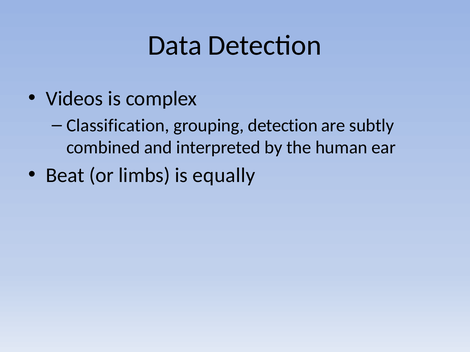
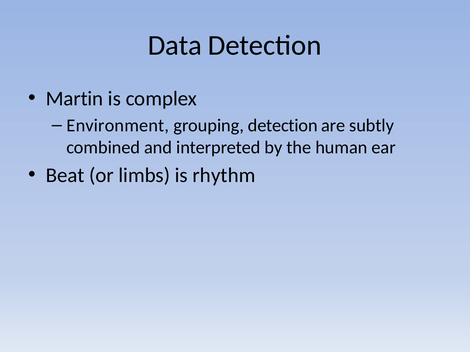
Videos: Videos -> Martin
Classification: Classification -> Environment
equally: equally -> rhythm
